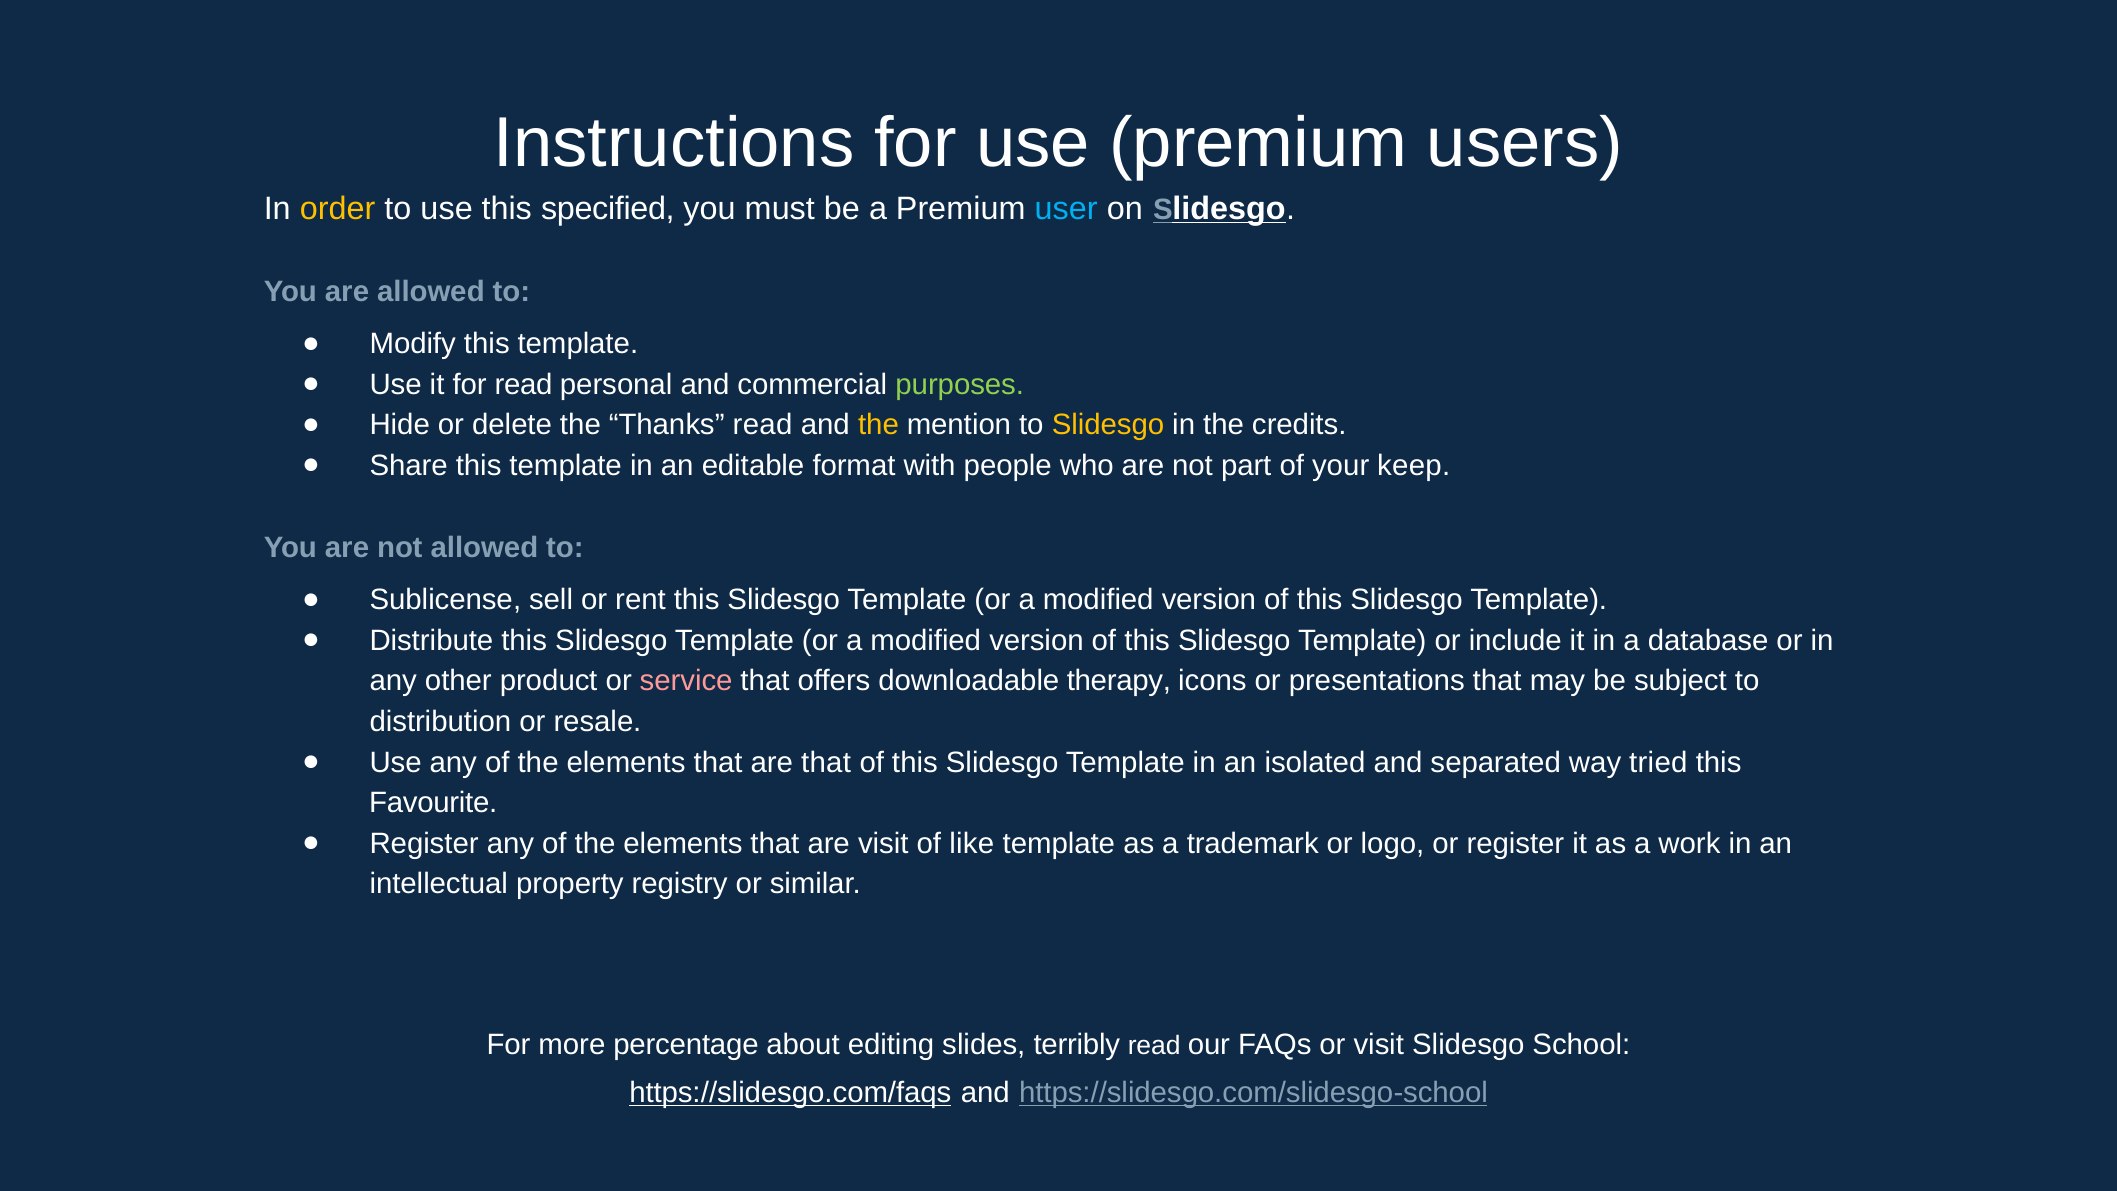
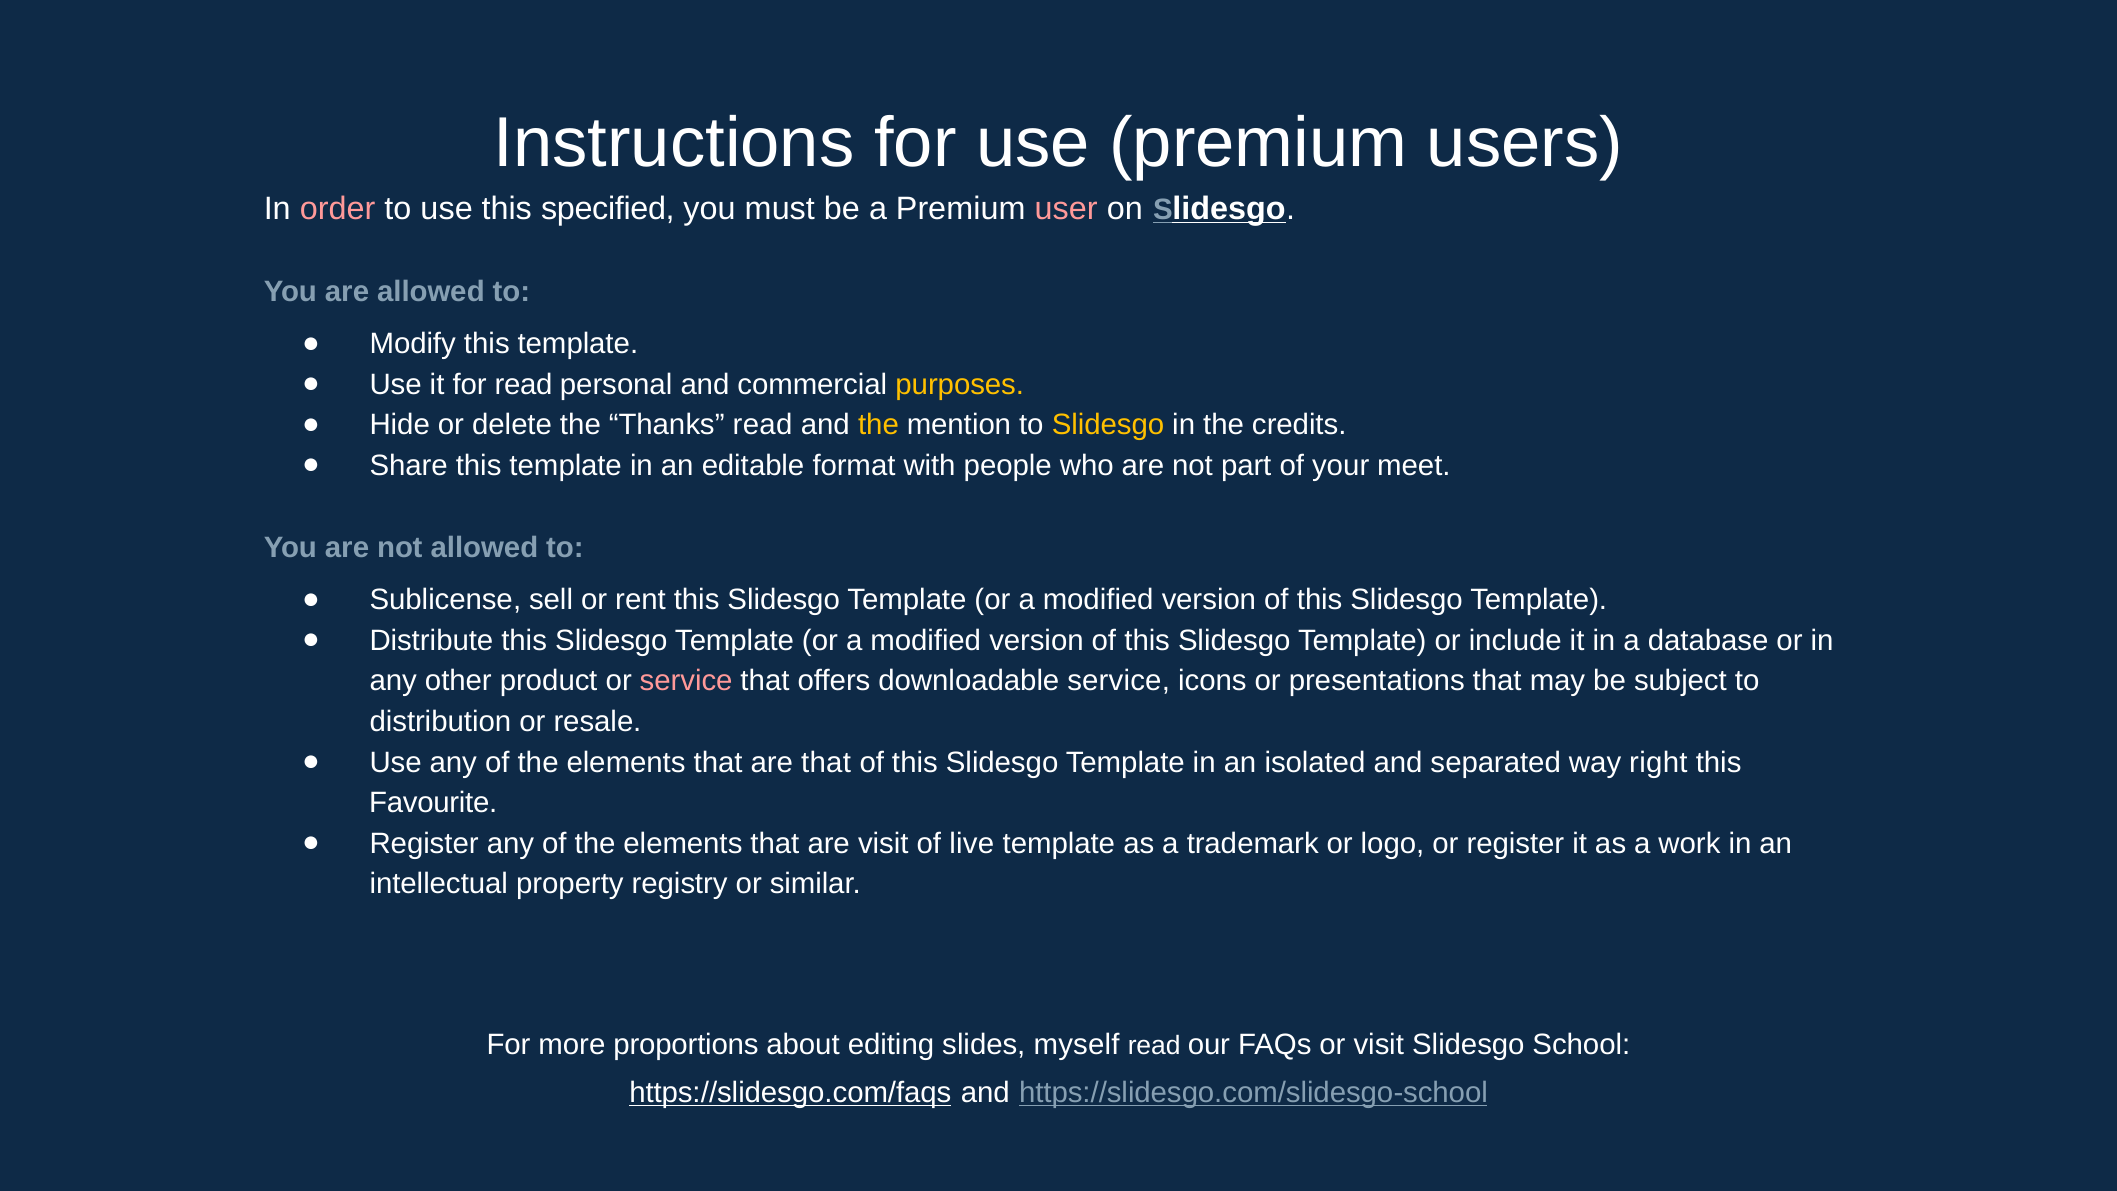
order colour: yellow -> pink
user colour: light blue -> pink
purposes colour: light green -> yellow
keep: keep -> meet
downloadable therapy: therapy -> service
tried: tried -> right
like: like -> live
percentage: percentage -> proportions
terribly: terribly -> myself
